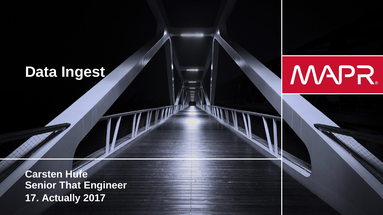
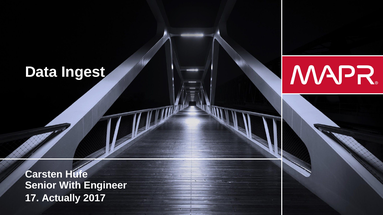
That: That -> With
